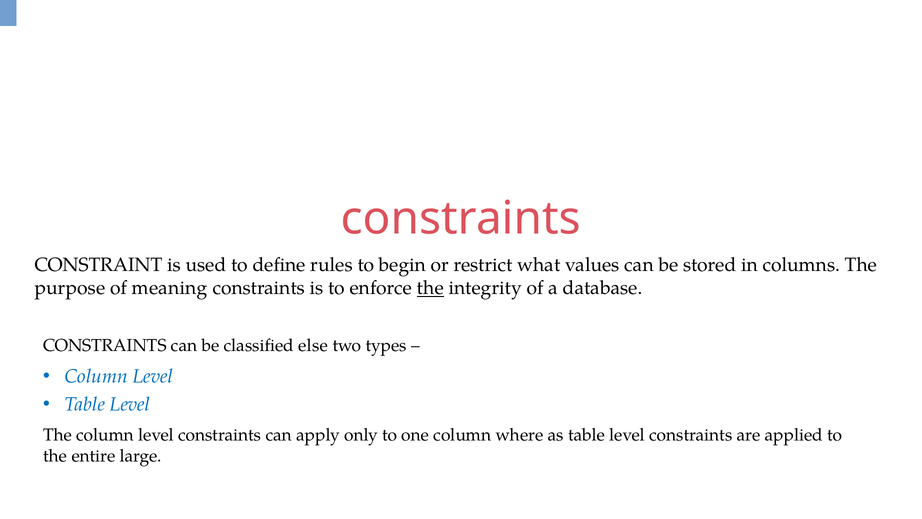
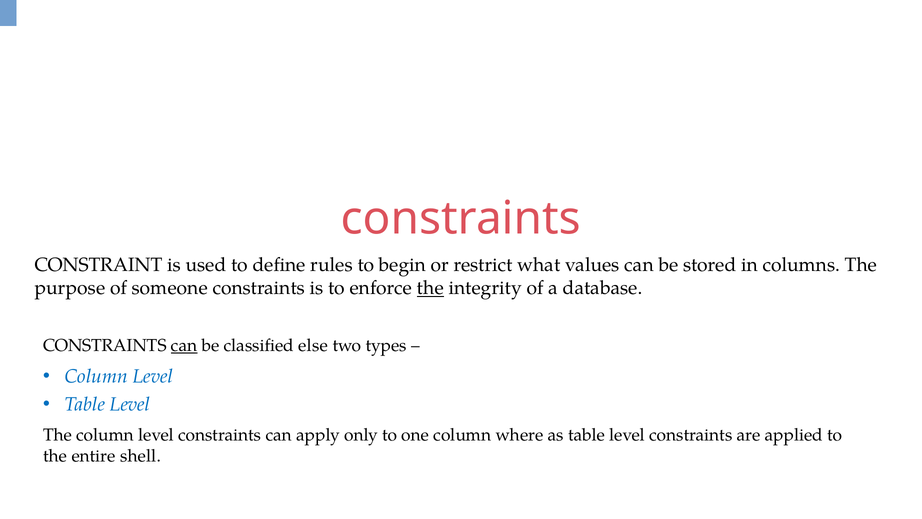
meaning: meaning -> someone
can at (184, 345) underline: none -> present
large: large -> shell
